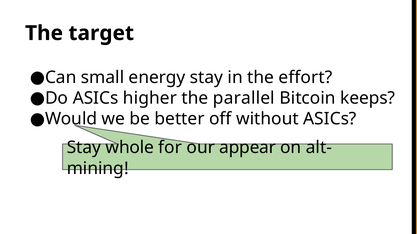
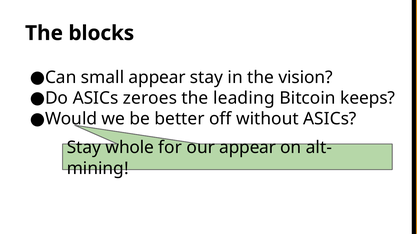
target: target -> blocks
small energy: energy -> appear
effort: effort -> vision
higher: higher -> zeroes
parallel: parallel -> leading
